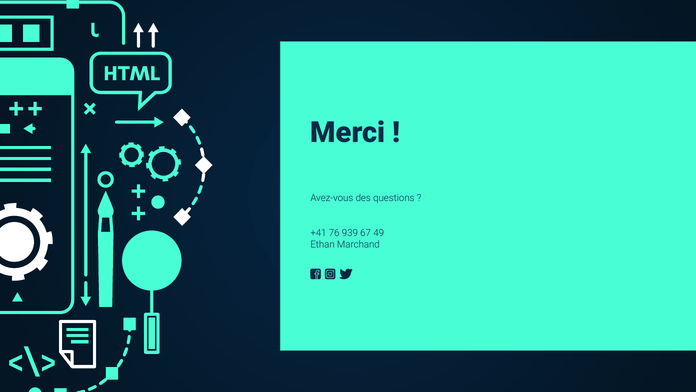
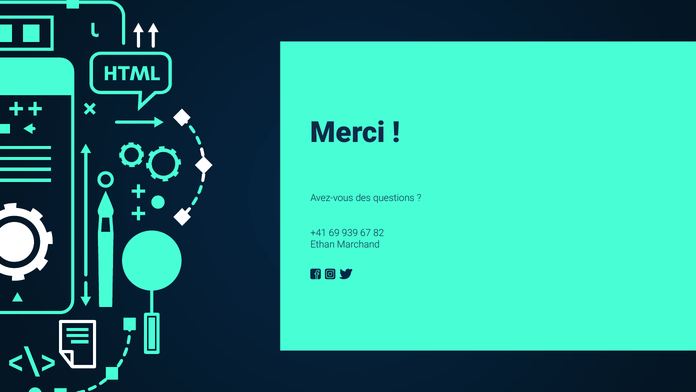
76: 76 -> 69
49: 49 -> 82
